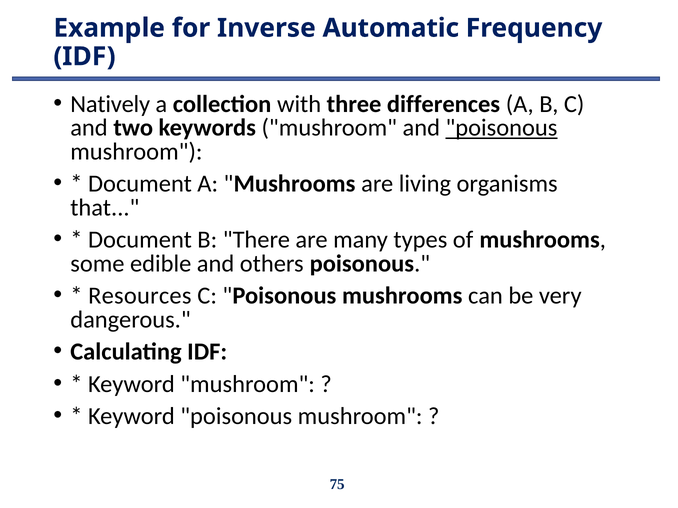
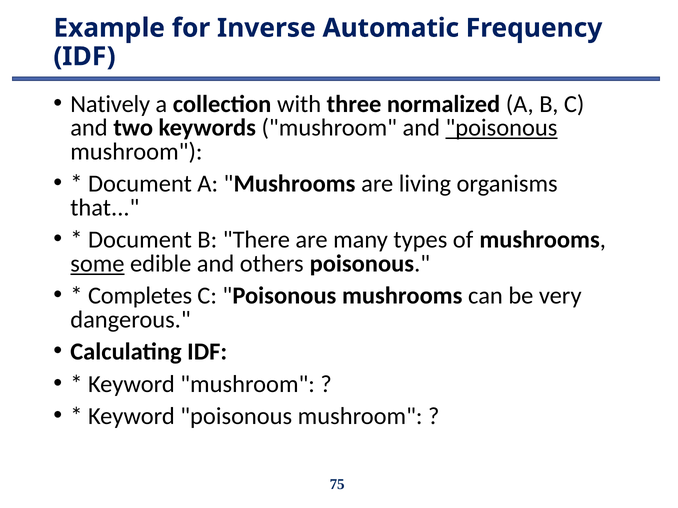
differences: differences -> normalized
some underline: none -> present
Resources: Resources -> Completes
